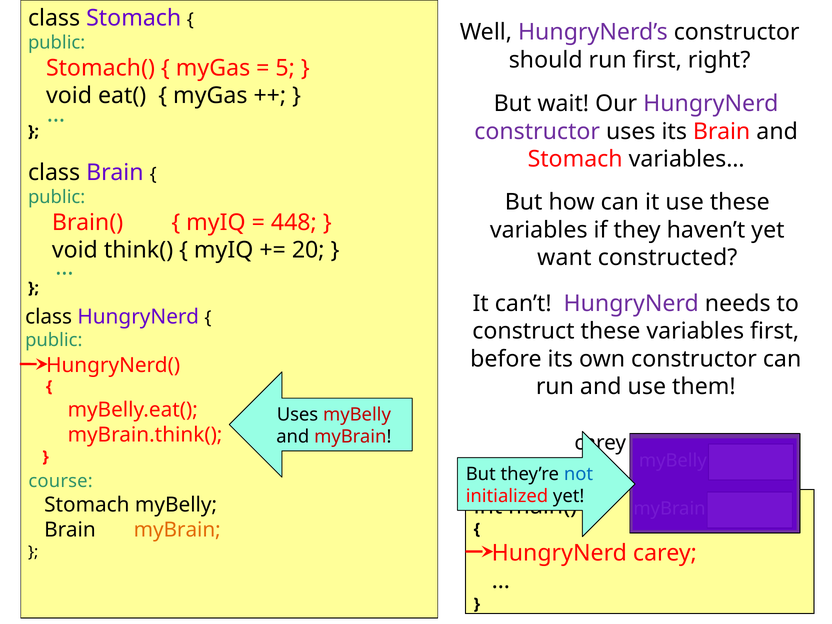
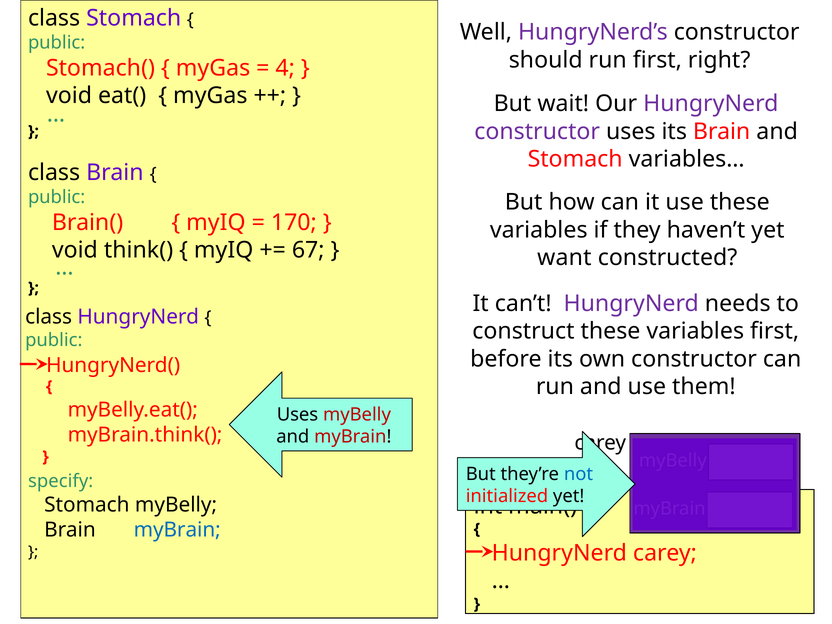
5: 5 -> 4
448: 448 -> 170
20: 20 -> 67
course: course -> specify
myBrain at (177, 530) colour: orange -> blue
